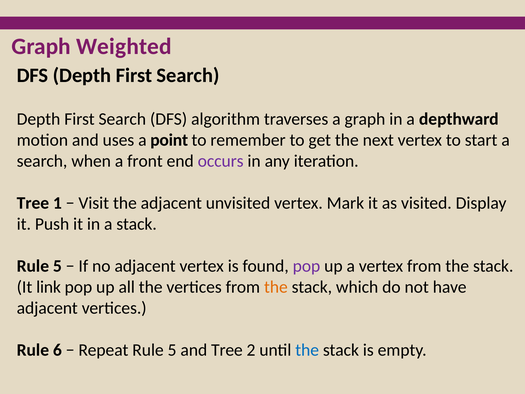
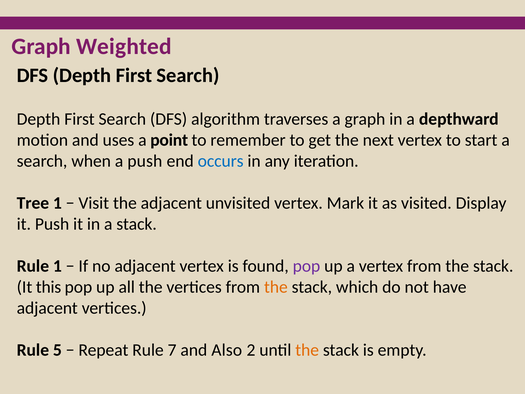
a front: front -> push
occurs colour: purple -> blue
5 at (57, 266): 5 -> 1
link: link -> this
6: 6 -> 5
Repeat Rule 5: 5 -> 7
and Tree: Tree -> Also
the at (307, 350) colour: blue -> orange
